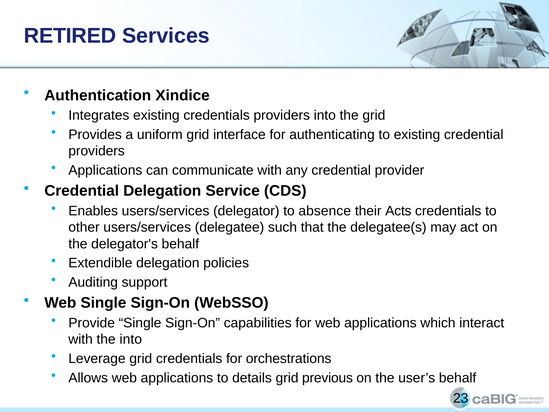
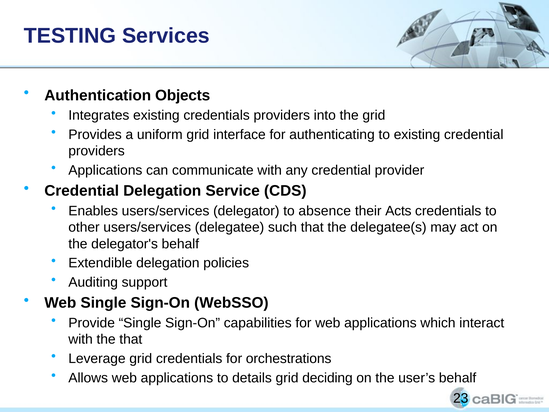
RETIRED: RETIRED -> TESTING
Xindice: Xindice -> Objects
the into: into -> that
previous: previous -> deciding
